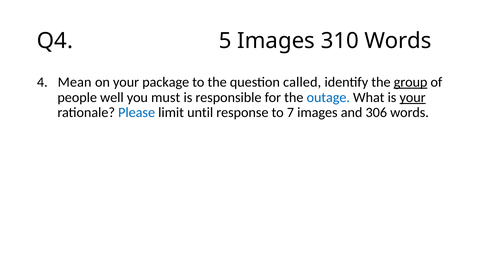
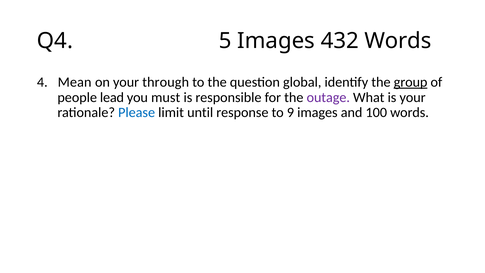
310: 310 -> 432
package: package -> through
called: called -> global
well: well -> lead
outage colour: blue -> purple
your at (413, 97) underline: present -> none
7: 7 -> 9
306: 306 -> 100
